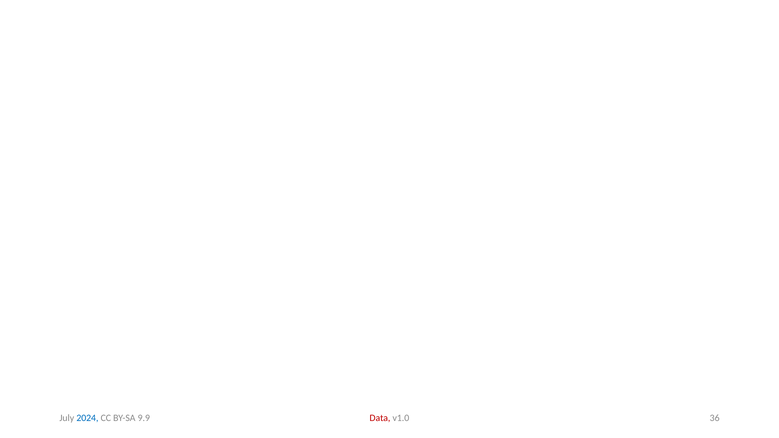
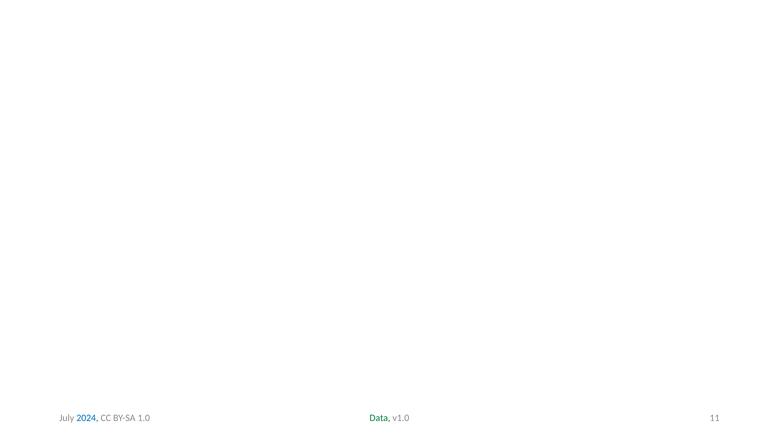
Data colour: red -> green
36: 36 -> 11
9.9: 9.9 -> 1.0
